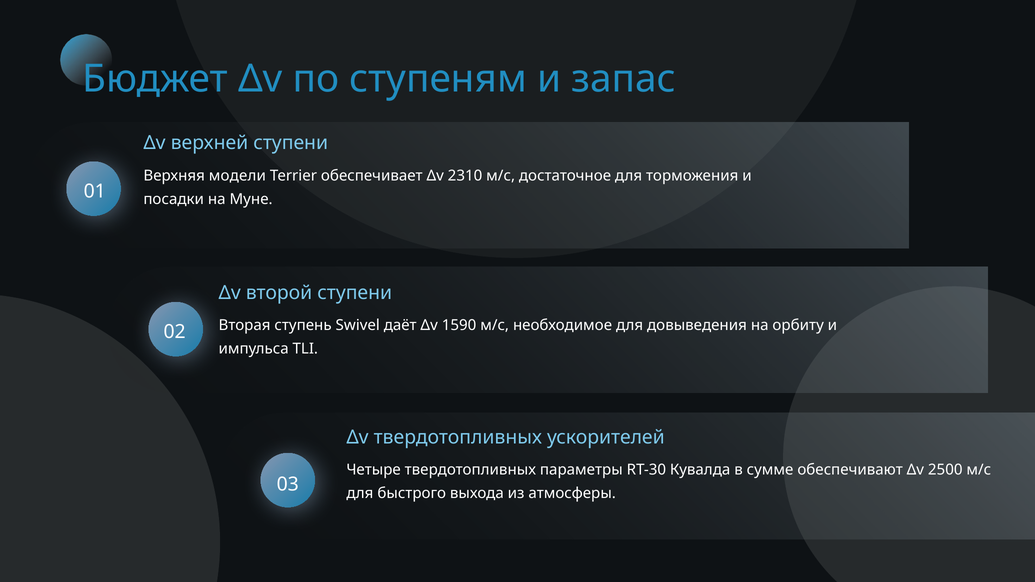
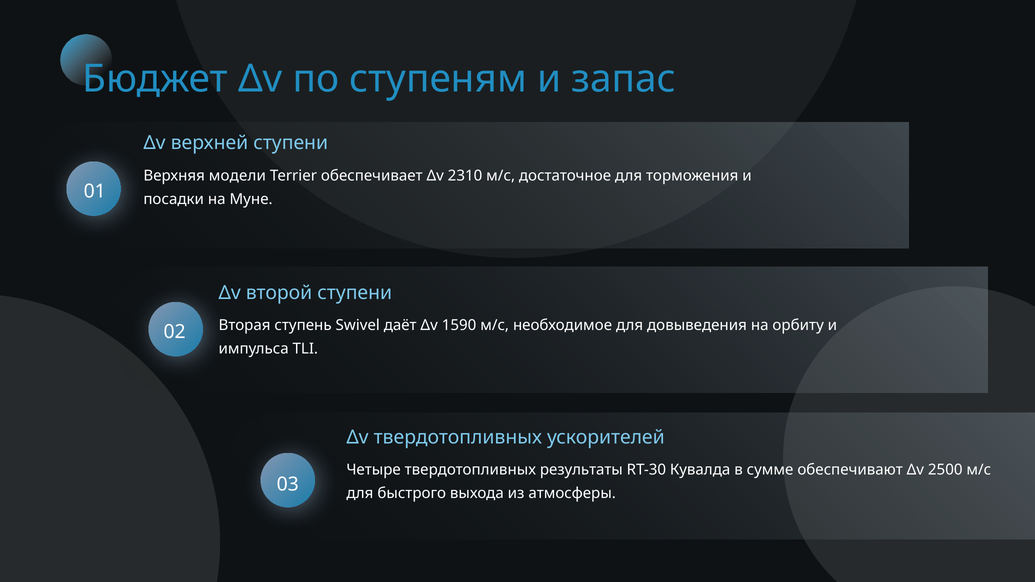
параметры: параметры -> результаты
